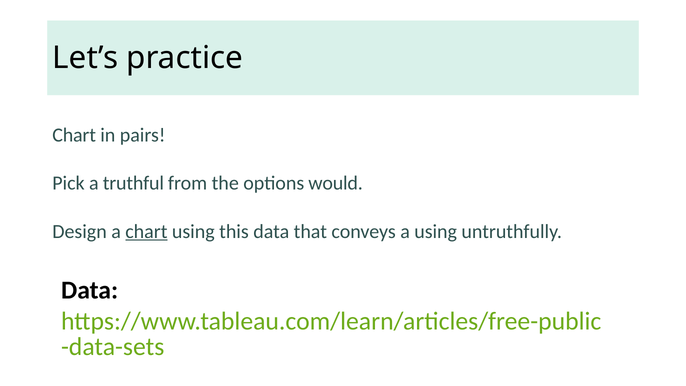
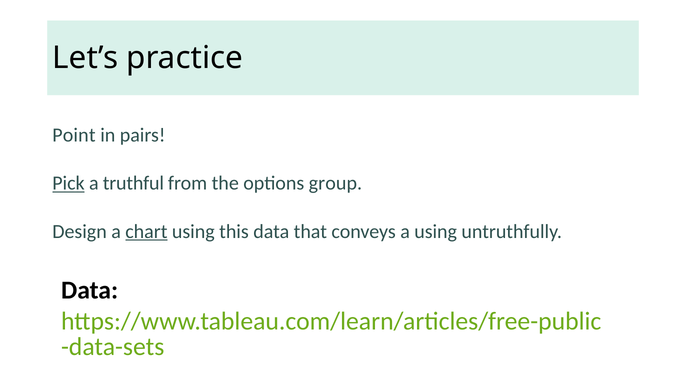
Chart at (74, 135): Chart -> Point
Pick underline: none -> present
would: would -> group
